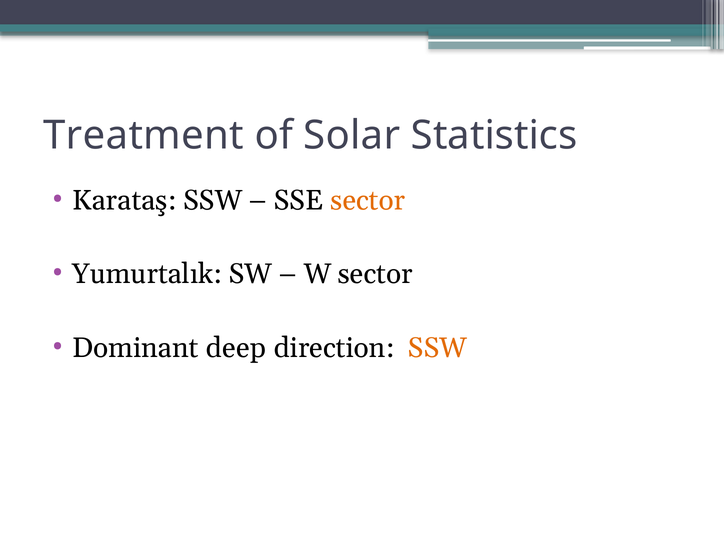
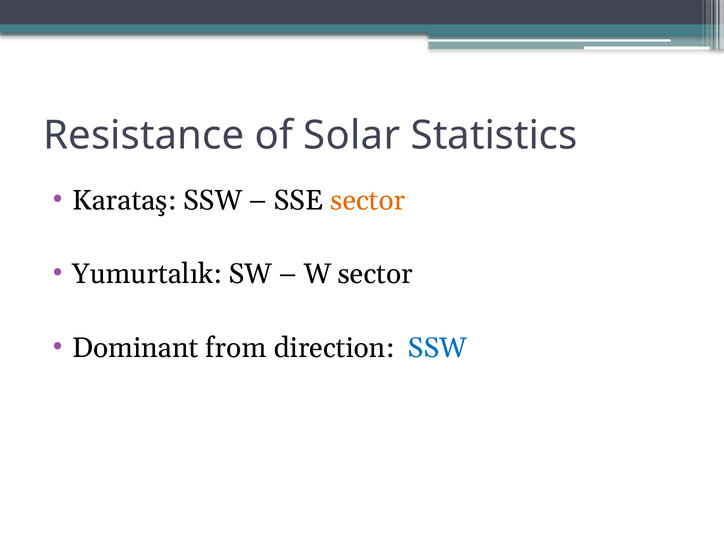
Treatment: Treatment -> Resistance
deep: deep -> from
SSW at (437, 348) colour: orange -> blue
